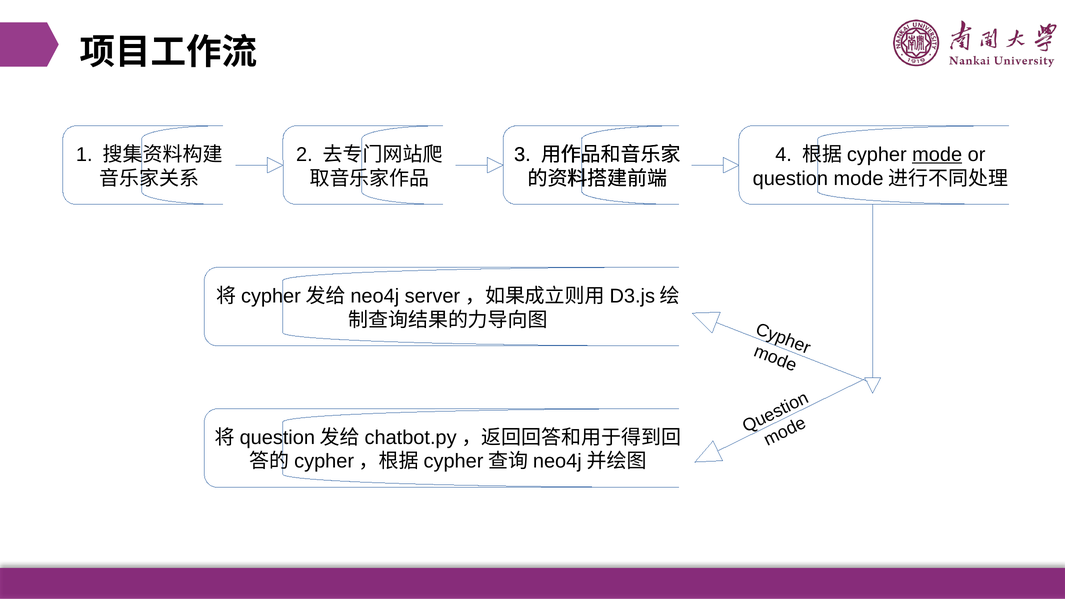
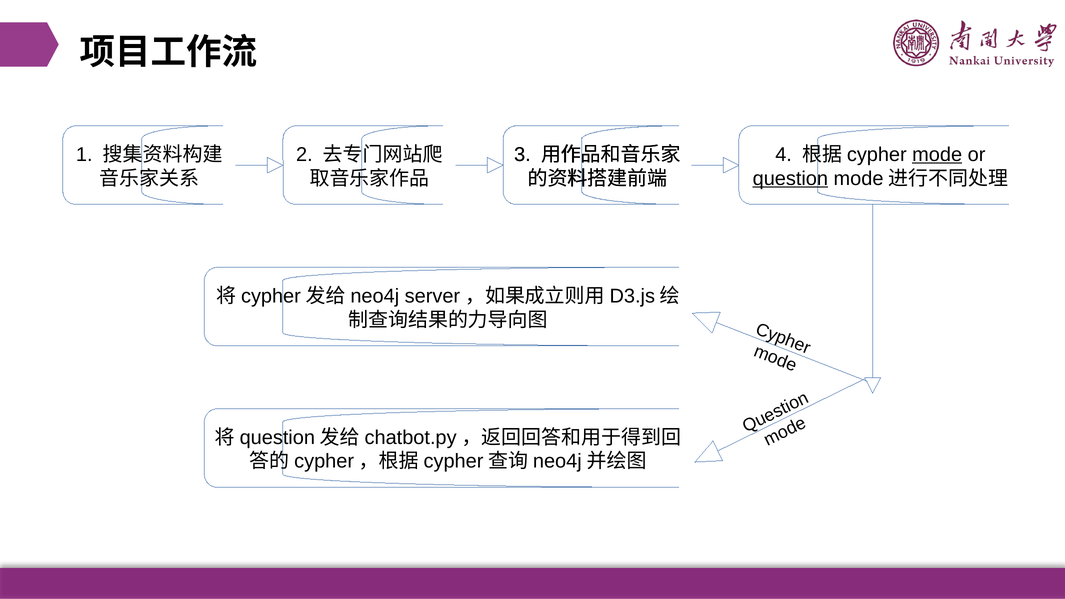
question underline: none -> present
